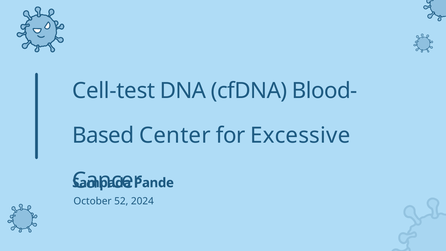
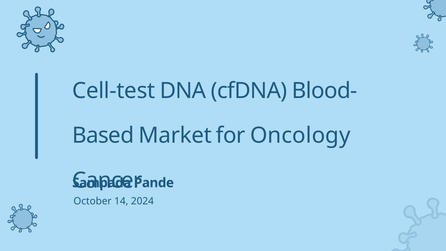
Center: Center -> Market
Excessive: Excessive -> Oncology
52: 52 -> 14
